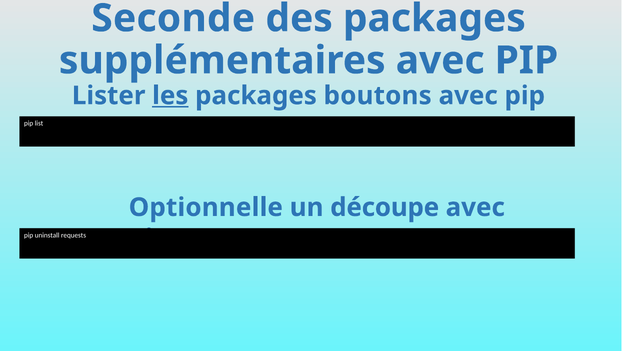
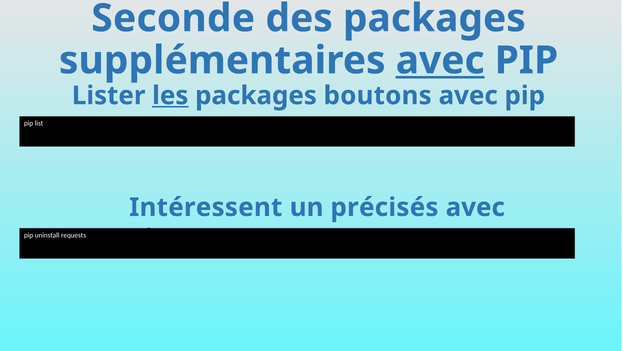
avec at (440, 60) underline: none -> present
Optionnelle: Optionnelle -> Intéressent
découpe: découpe -> précisés
